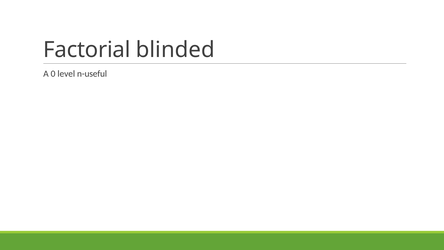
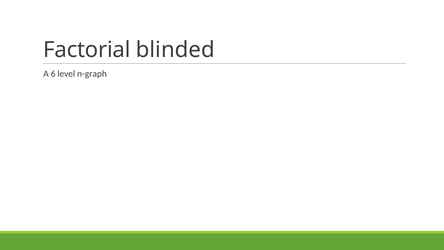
0: 0 -> 6
n-useful: n-useful -> n-graph
